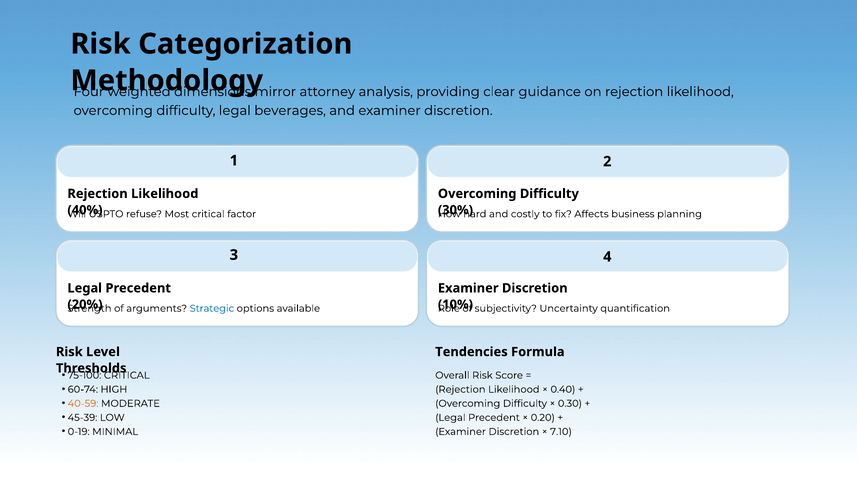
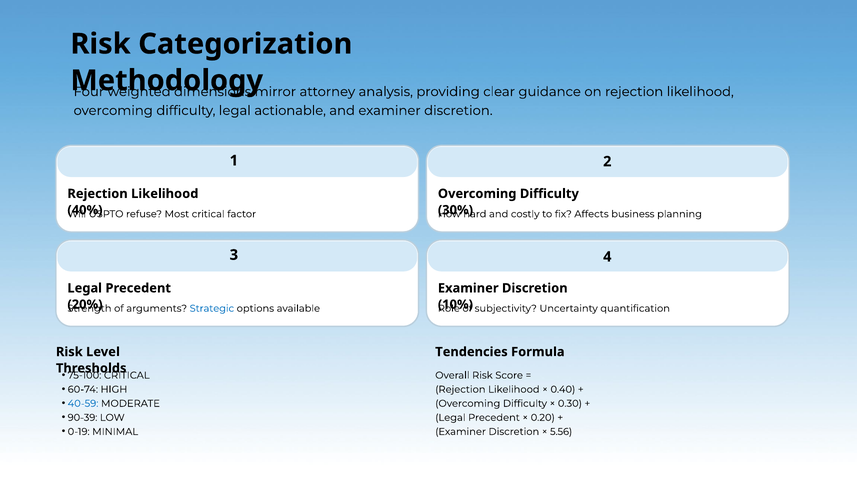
beverages: beverages -> actionable
40-59 colour: orange -> blue
45-39: 45-39 -> 90-39
7.10: 7.10 -> 5.56
